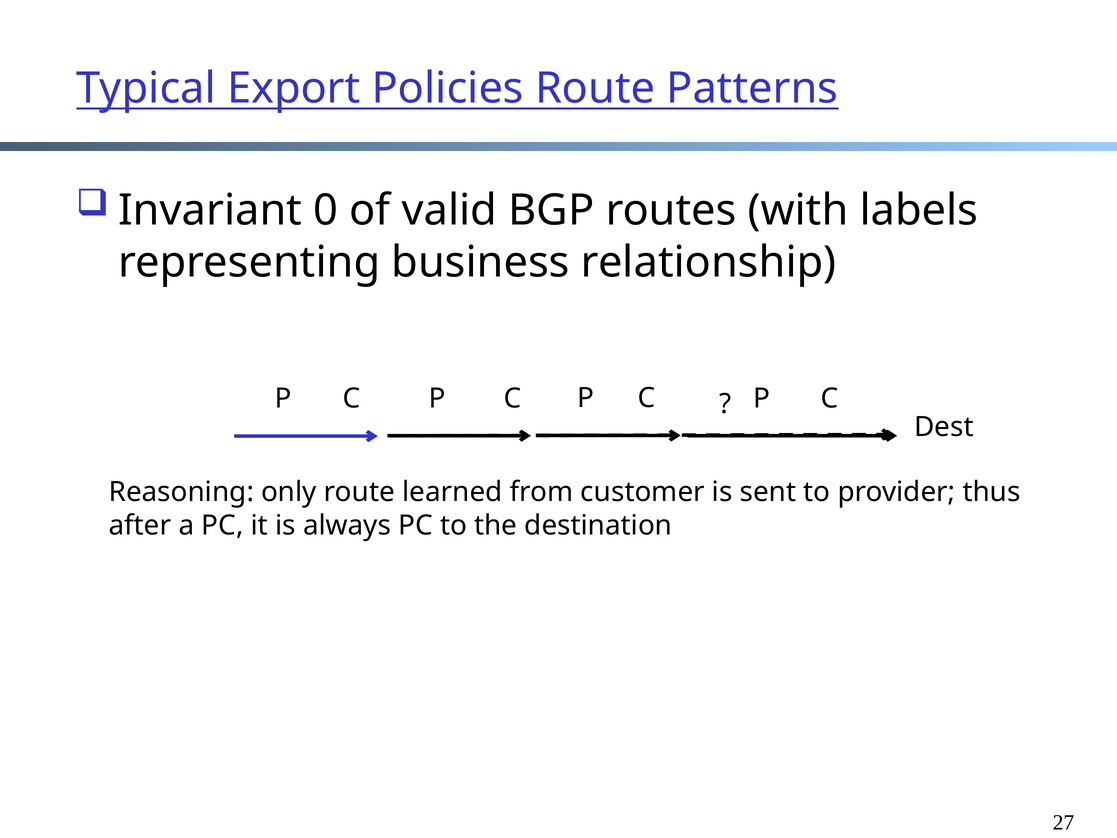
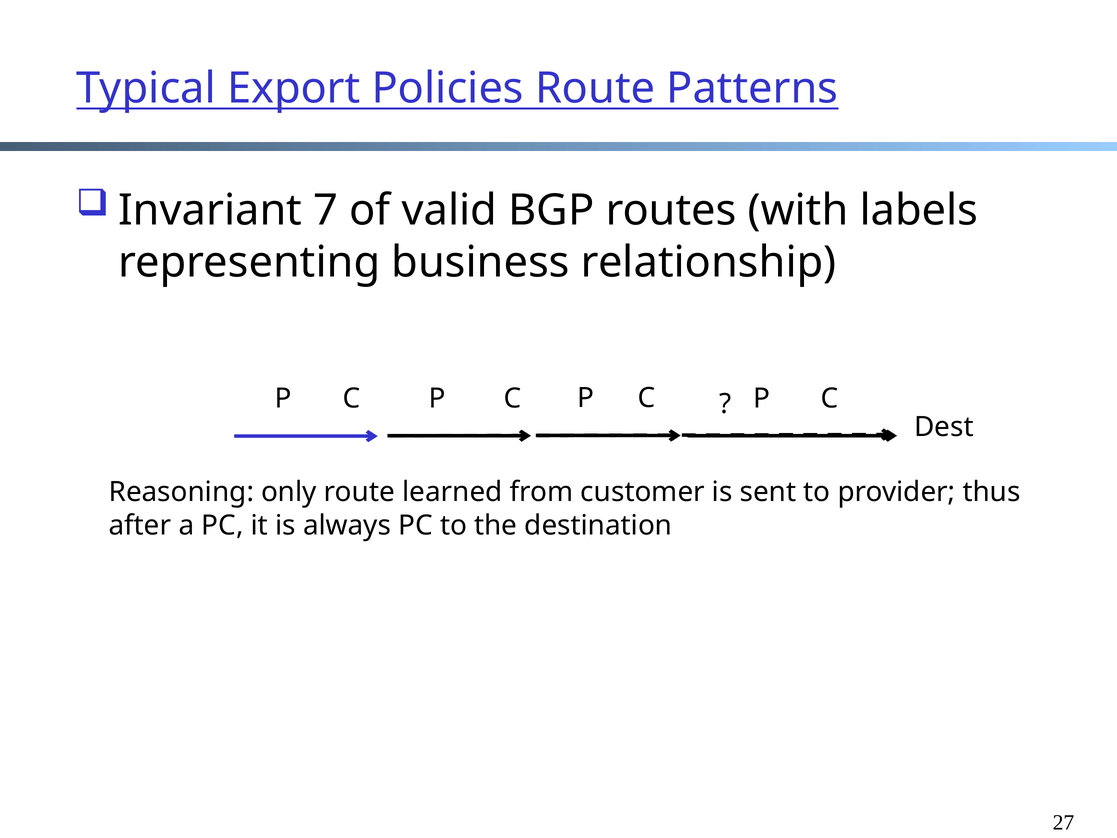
0: 0 -> 7
